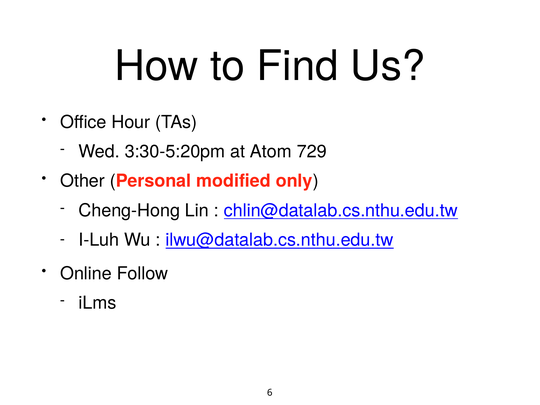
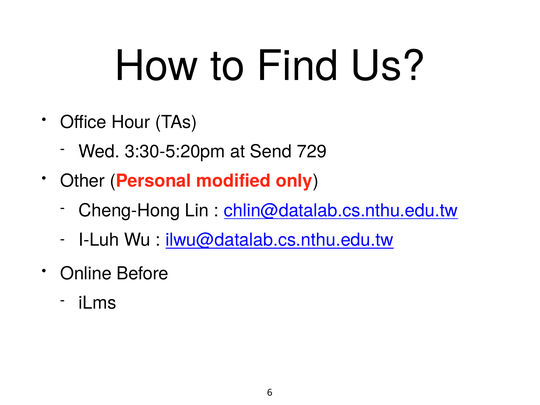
Atom: Atom -> Send
Follow: Follow -> Before
